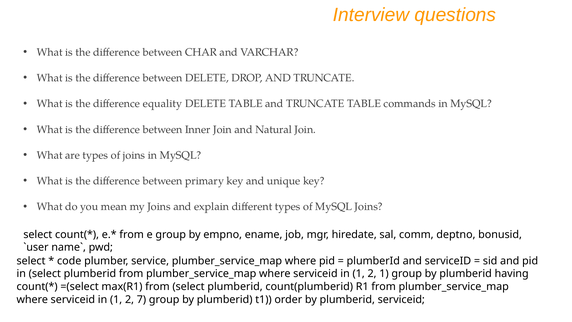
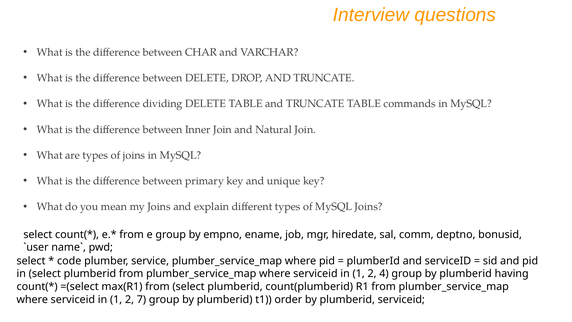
equality: equality -> dividing
2 1: 1 -> 4
